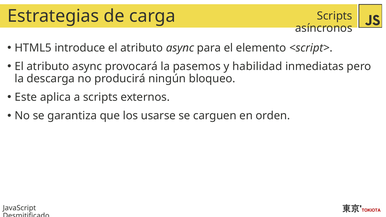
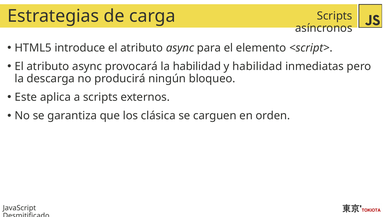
la pasemos: pasemos -> habilidad
usarse: usarse -> clásica
